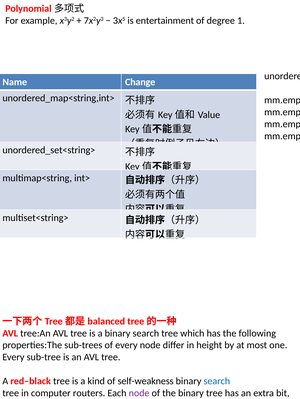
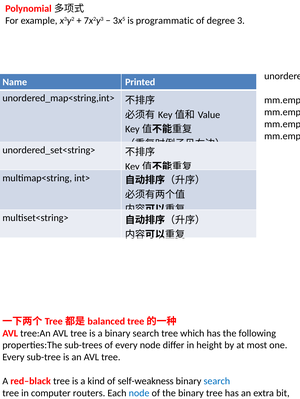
entertainment: entertainment -> programmatic
degree 1: 1 -> 3
Change: Change -> Printed
node at (139, 394) colour: purple -> blue
